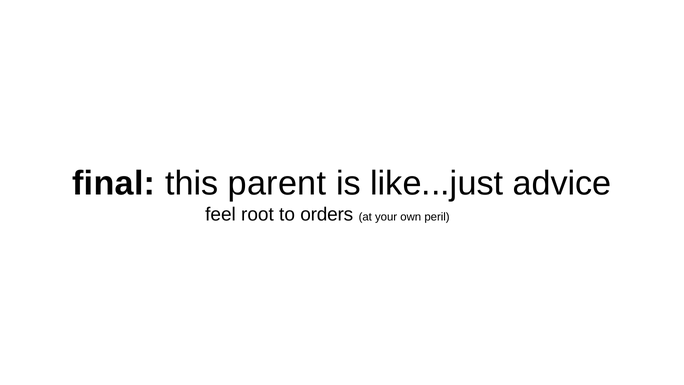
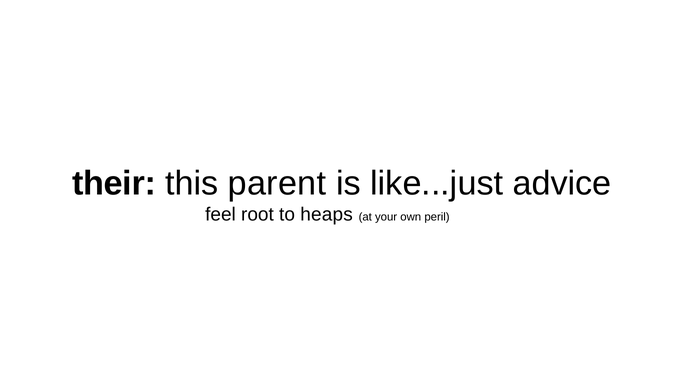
final: final -> their
orders: orders -> heaps
